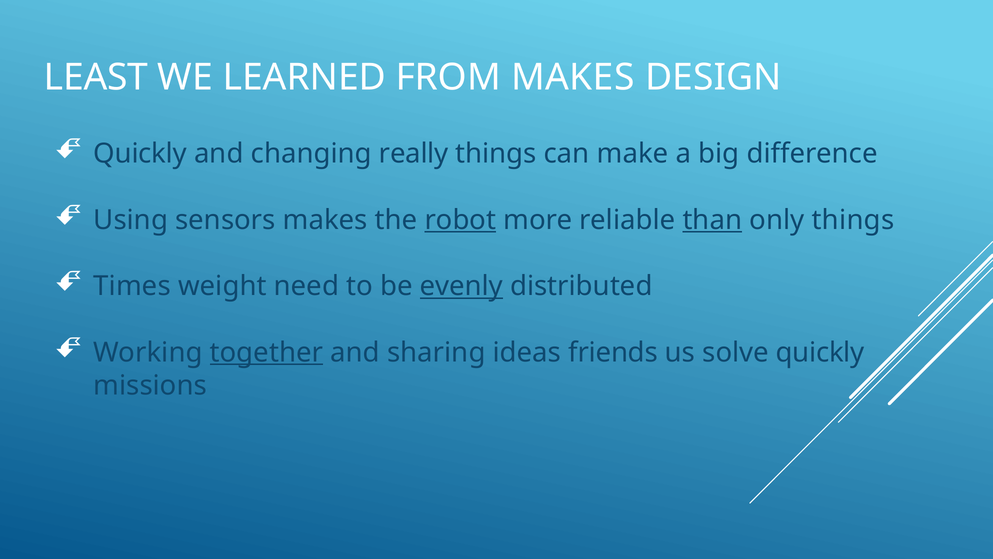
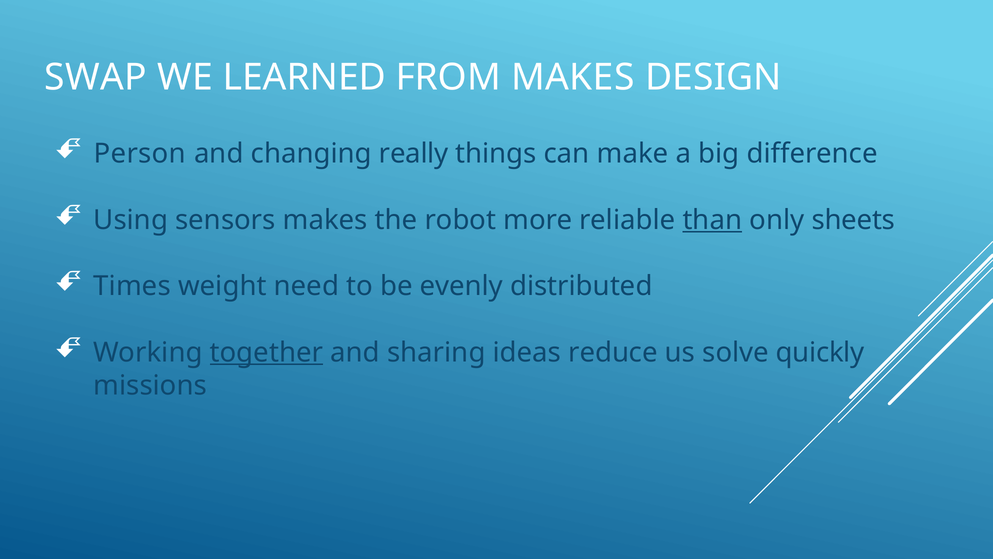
LEAST: LEAST -> SWAP
Quickly at (140, 154): Quickly -> Person
robot underline: present -> none
only things: things -> sheets
evenly underline: present -> none
friends: friends -> reduce
